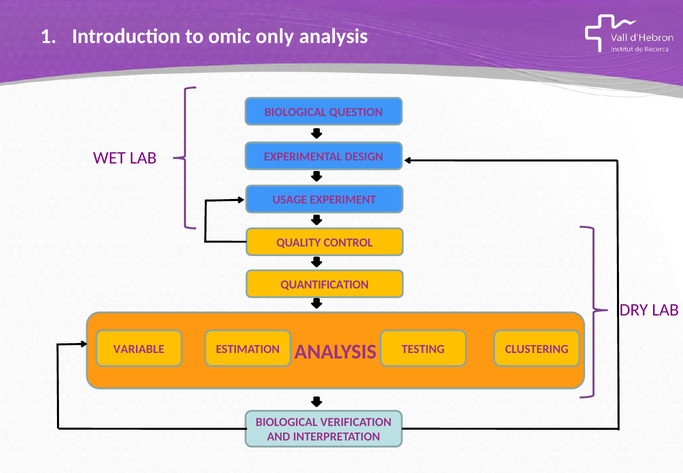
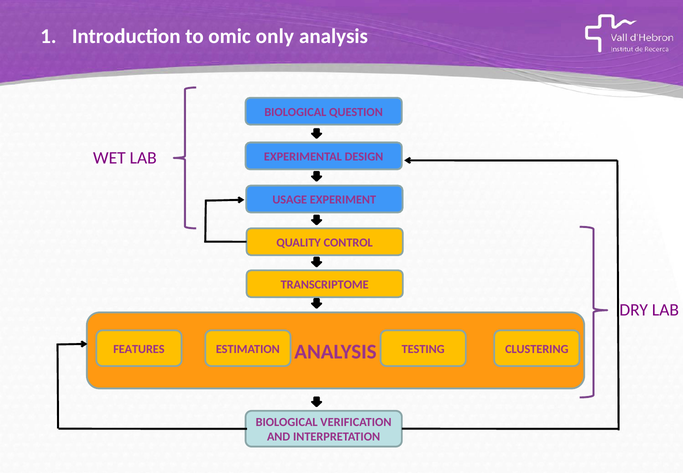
QUANTIFICATION: QUANTIFICATION -> TRANSCRIPTOME
VARIABLE: VARIABLE -> FEATURES
